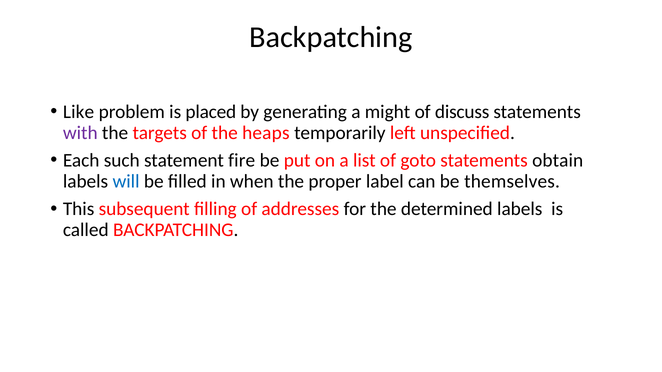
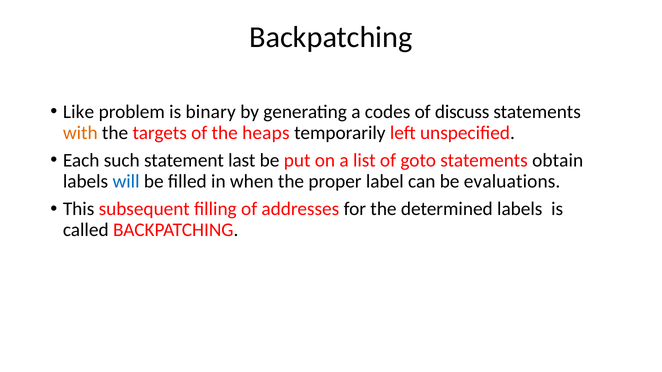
placed: placed -> binary
might: might -> codes
with colour: purple -> orange
fire: fire -> last
themselves: themselves -> evaluations
